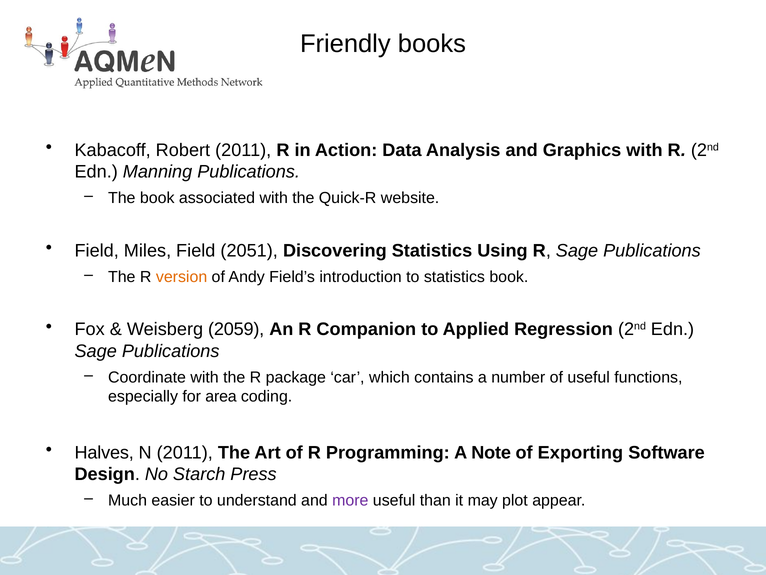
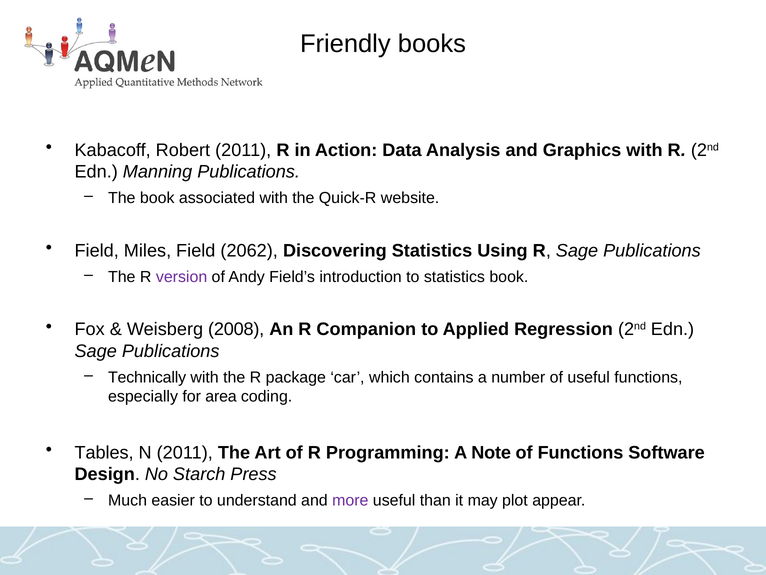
2051: 2051 -> 2062
version colour: orange -> purple
2059: 2059 -> 2008
Coordinate: Coordinate -> Technically
Halves: Halves -> Tables
of Exporting: Exporting -> Functions
